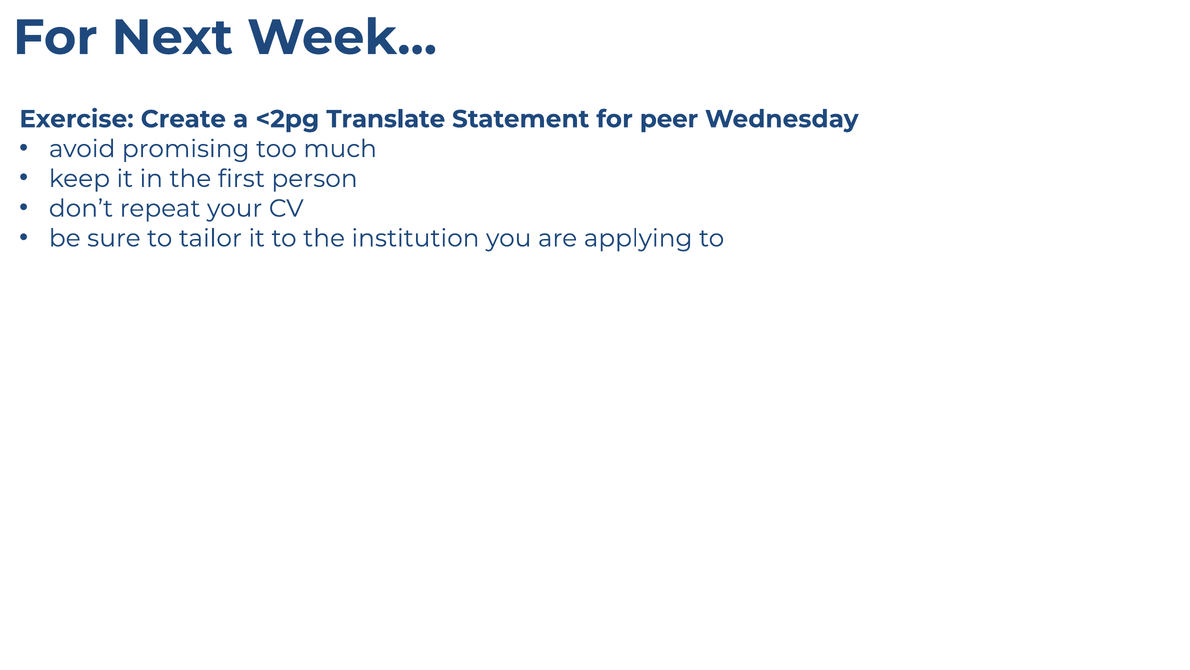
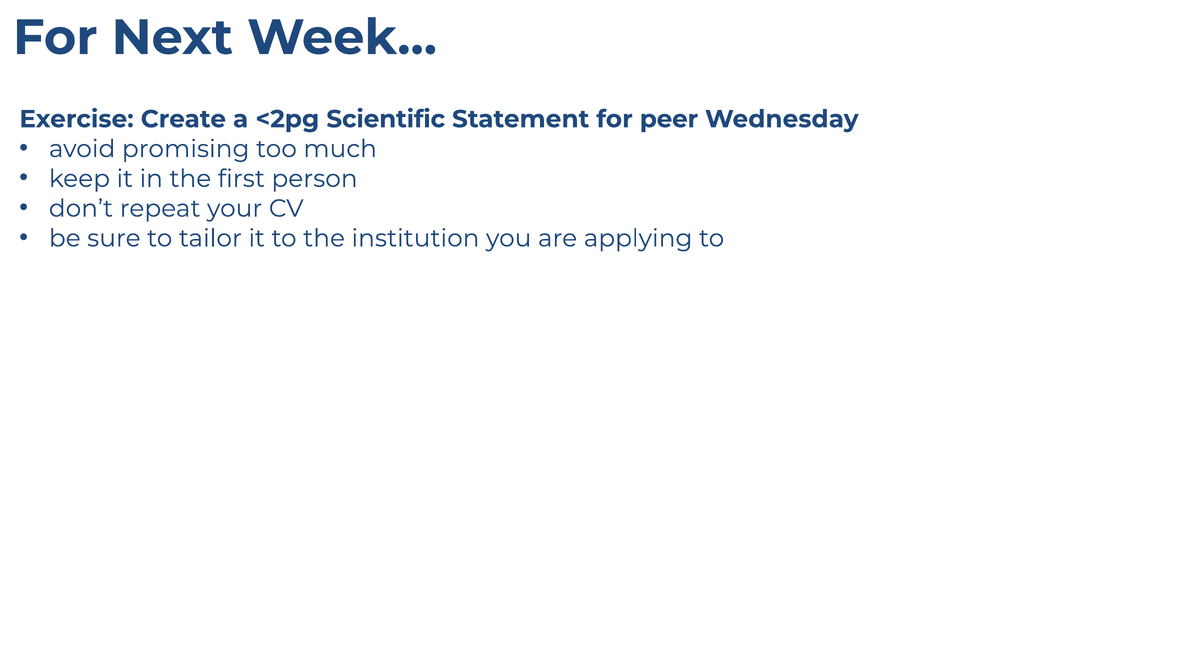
Translate: Translate -> Scientific
